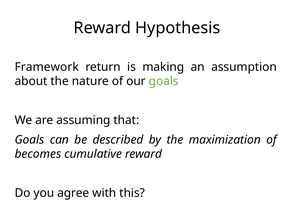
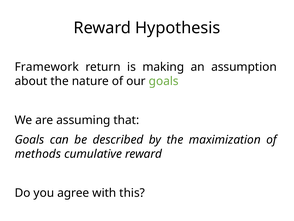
becomes: becomes -> methods
